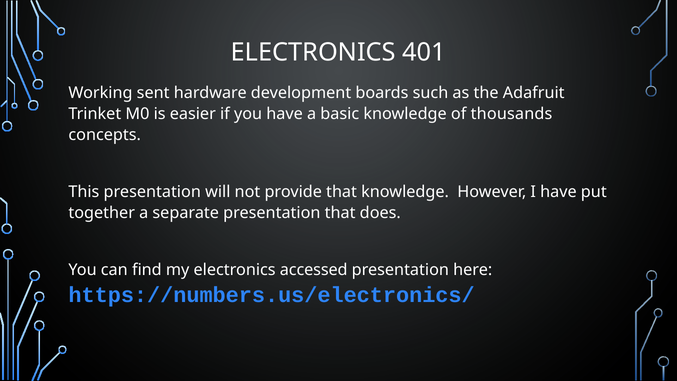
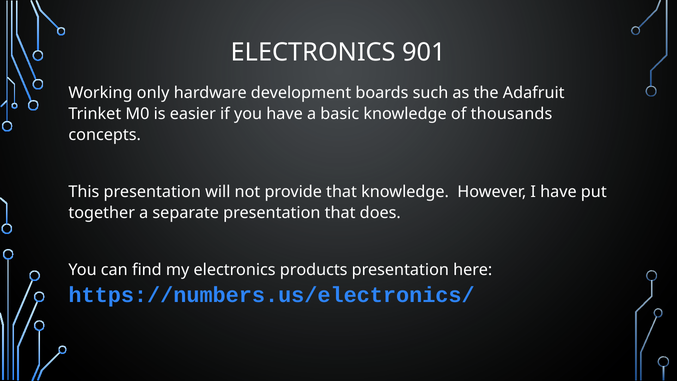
401: 401 -> 901
sent: sent -> only
accessed: accessed -> products
